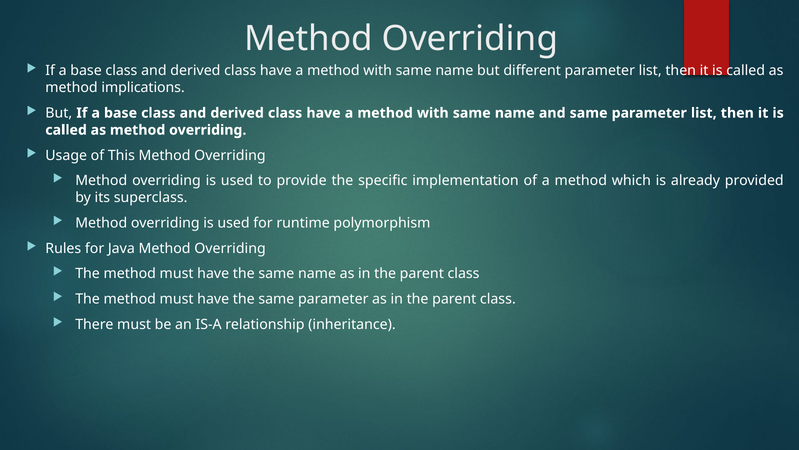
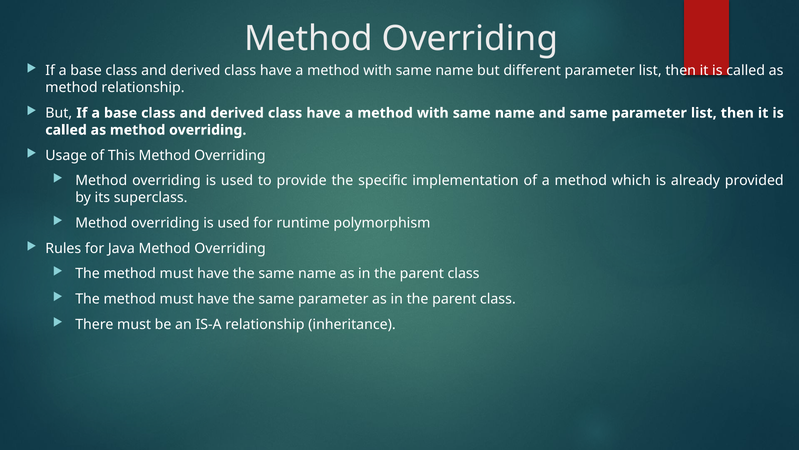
method implications: implications -> relationship
